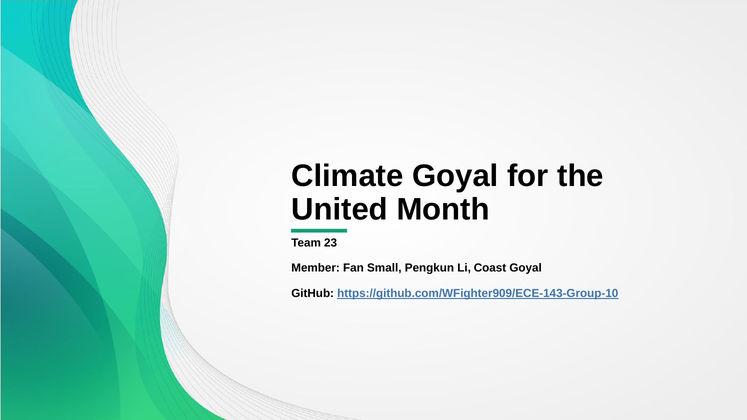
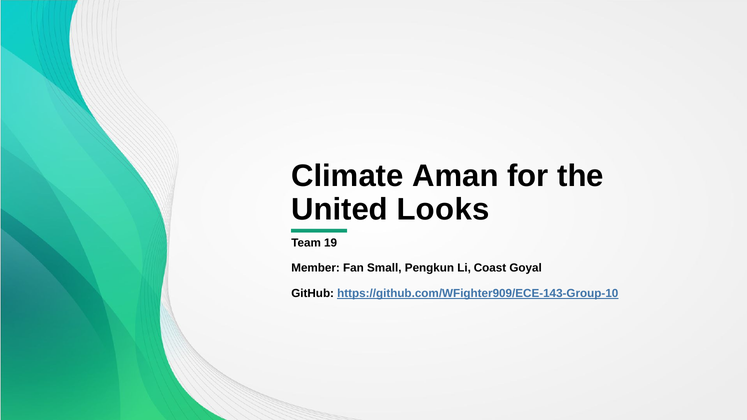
Climate Goyal: Goyal -> Aman
Month: Month -> Looks
23: 23 -> 19
